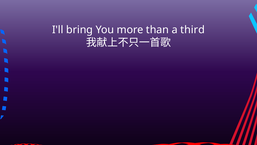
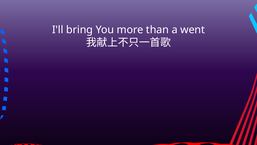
third: third -> went
